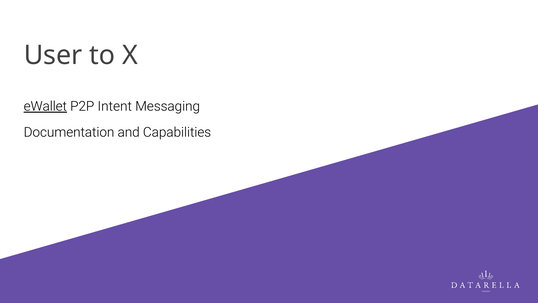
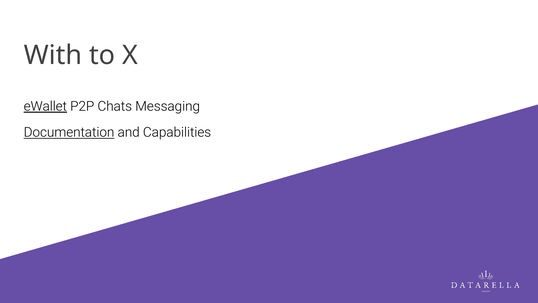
User: User -> With
Intent: Intent -> Chats
Documentation underline: none -> present
